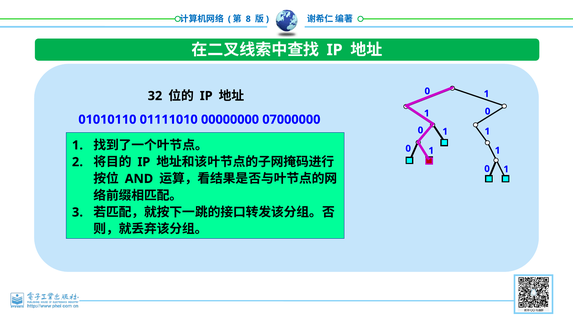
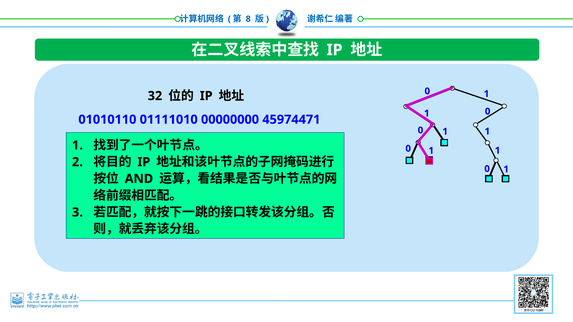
07000000: 07000000 -> 45974471
